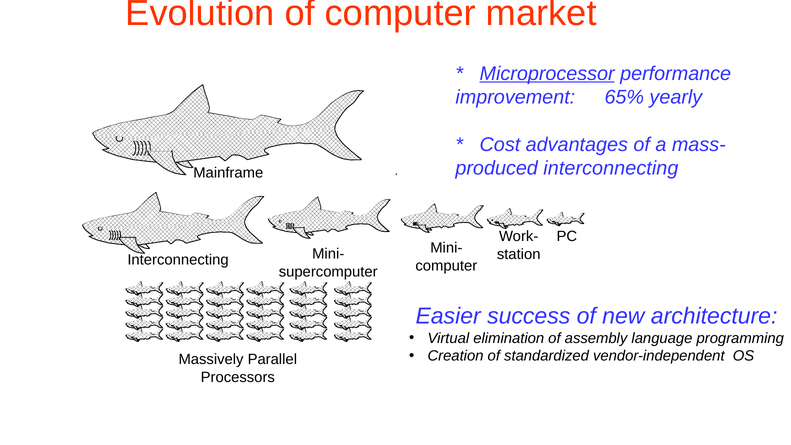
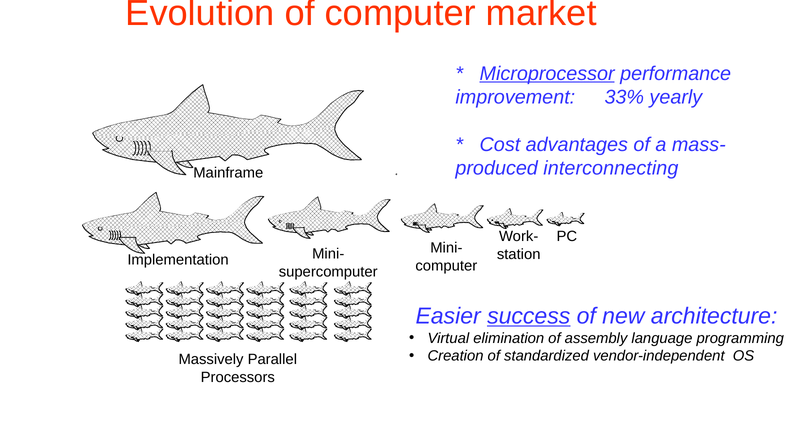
65%: 65% -> 33%
Interconnecting at (178, 260): Interconnecting -> Implementation
success underline: none -> present
